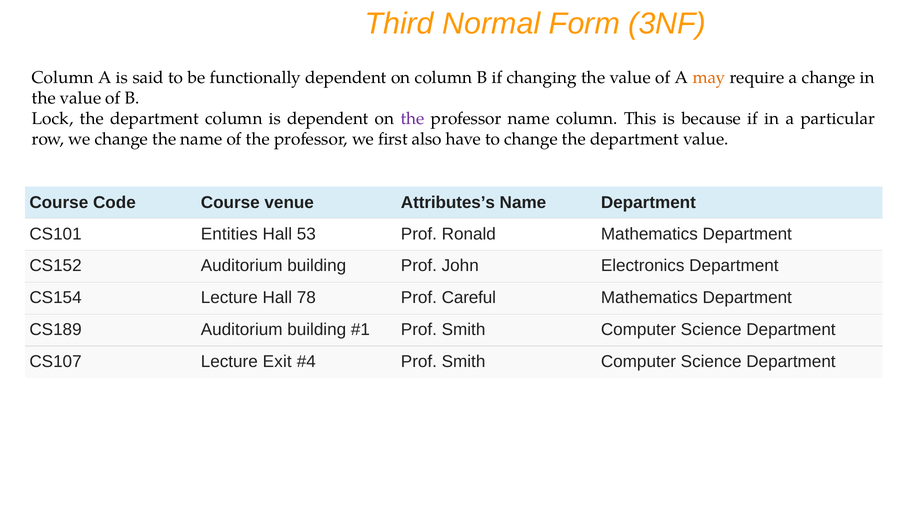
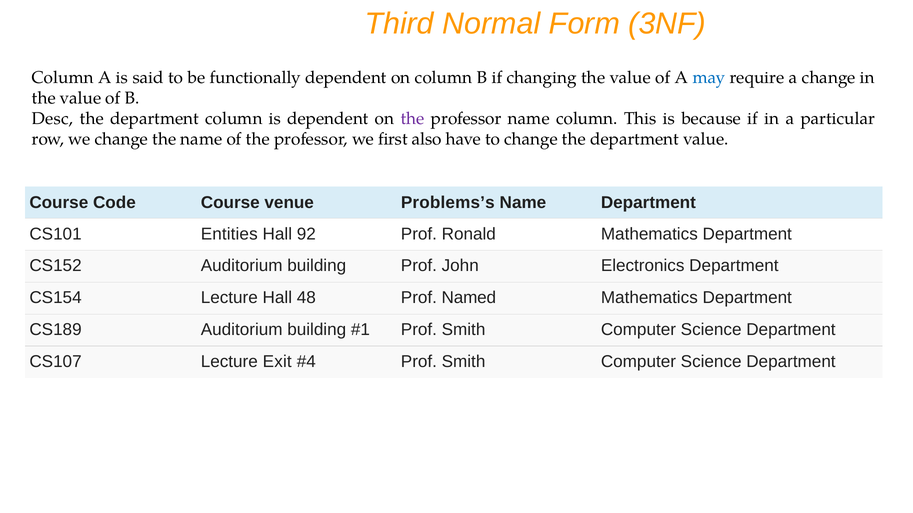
may colour: orange -> blue
Lock: Lock -> Desc
Attributes’s: Attributes’s -> Problems’s
53: 53 -> 92
78: 78 -> 48
Careful: Careful -> Named
